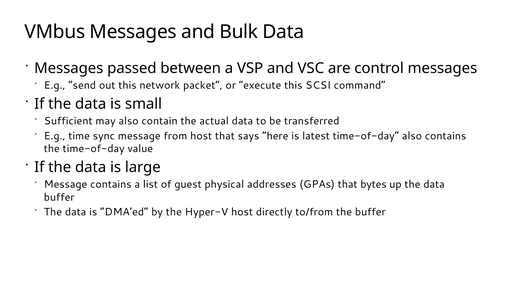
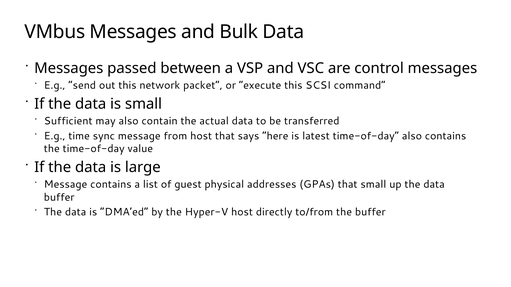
that bytes: bytes -> small
